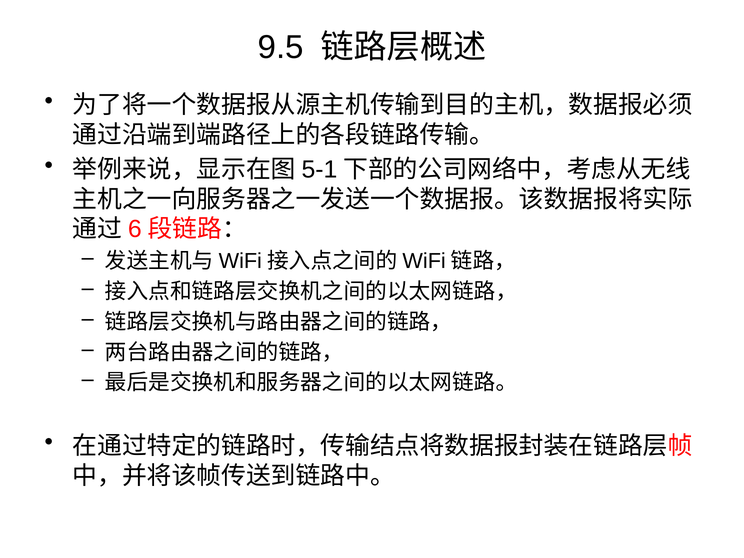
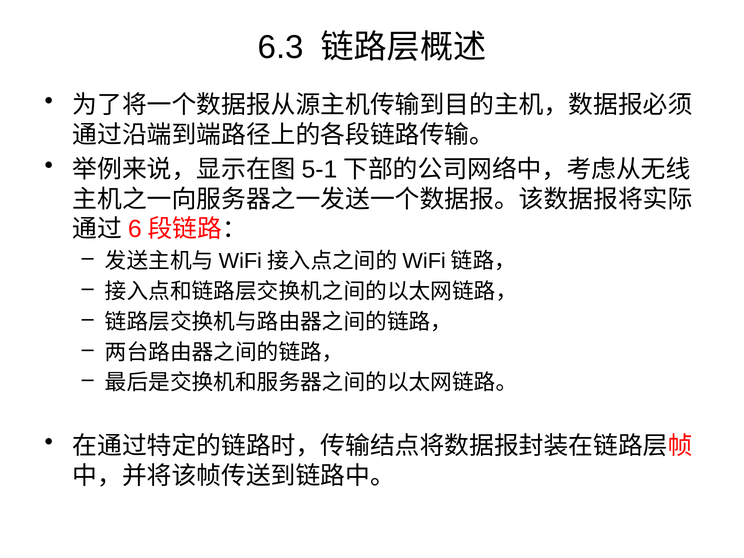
9.5: 9.5 -> 6.3
